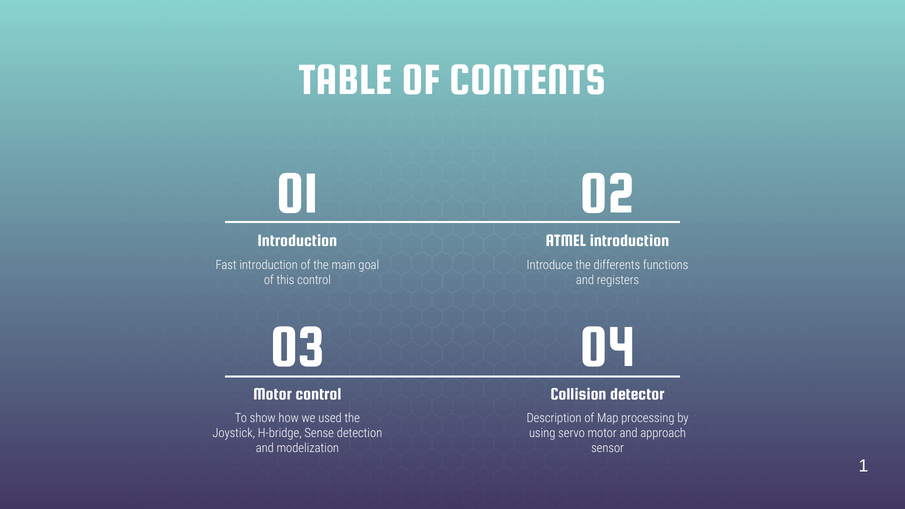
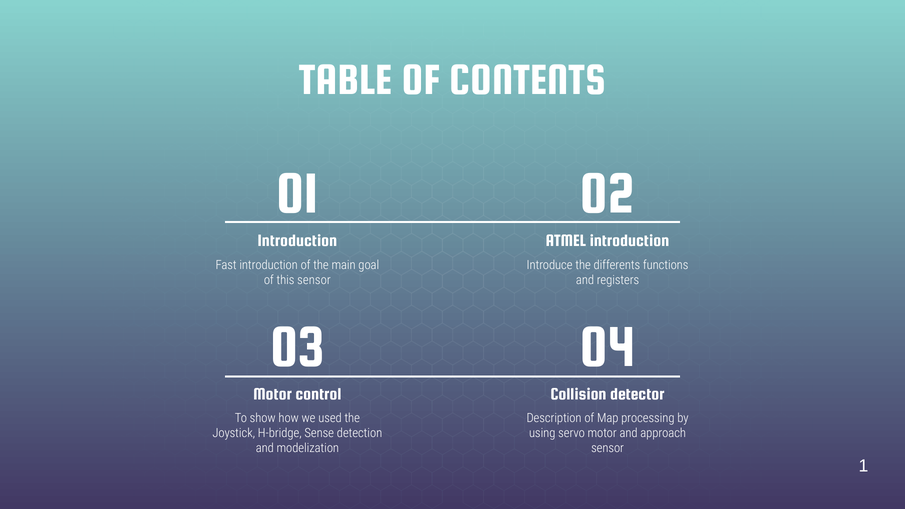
this control: control -> sensor
